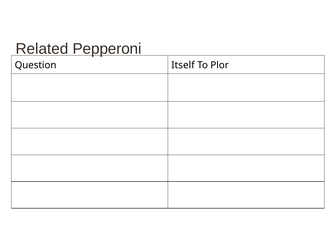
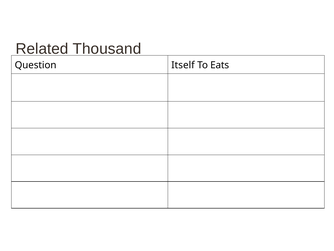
Pepperoni: Pepperoni -> Thousand
Plor: Plor -> Eats
